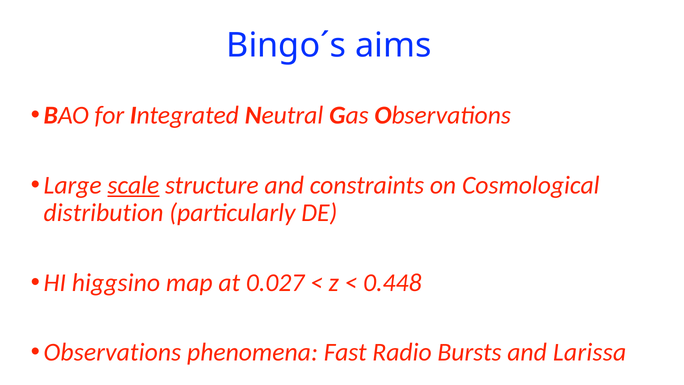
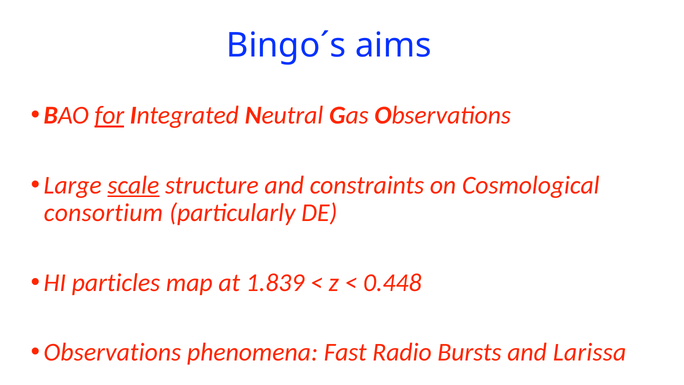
for underline: none -> present
distribution: distribution -> consortium
higgsino: higgsino -> particles
0.027: 0.027 -> 1.839
